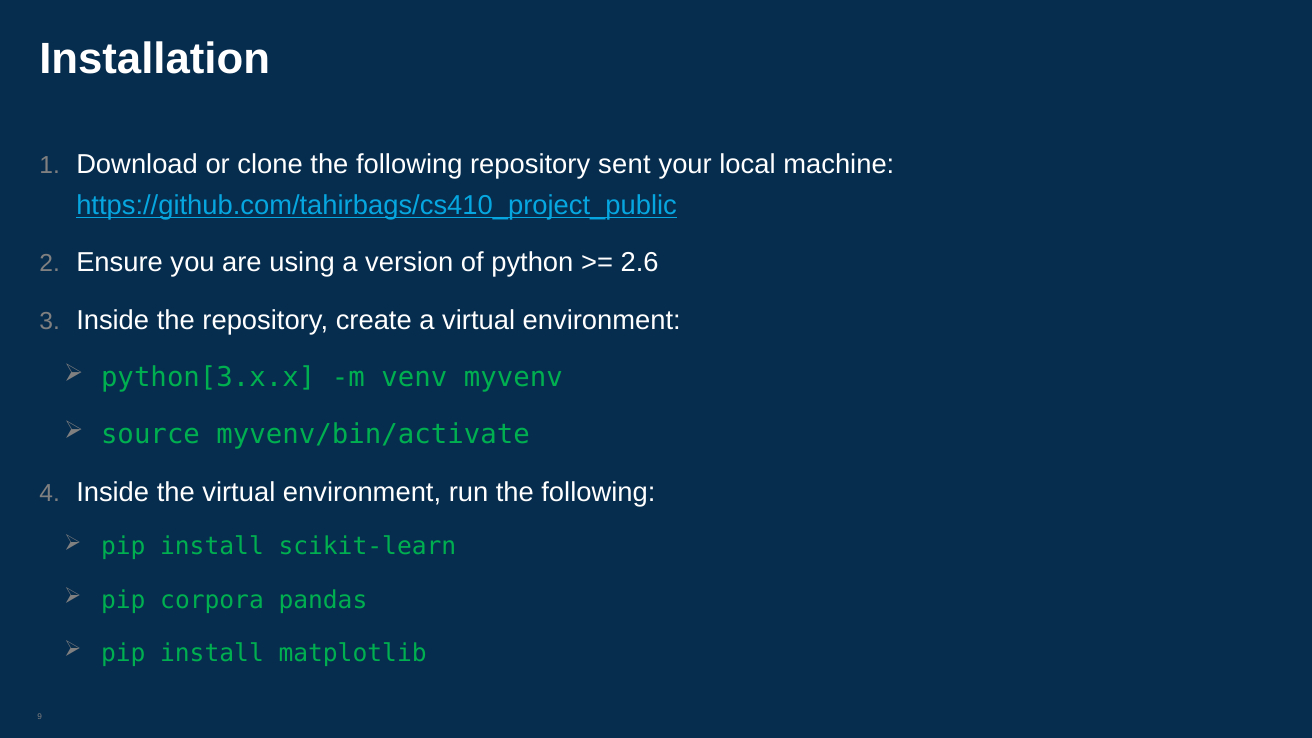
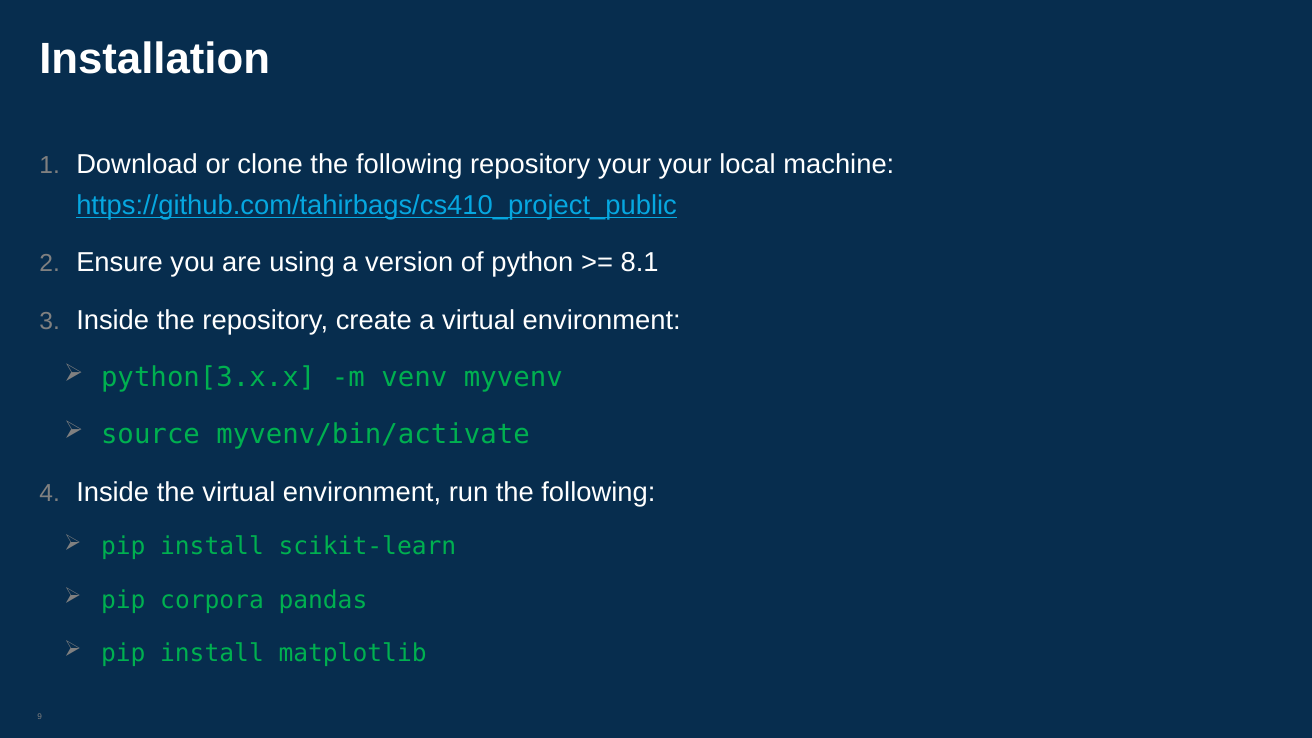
repository sent: sent -> your
2.6: 2.6 -> 8.1
